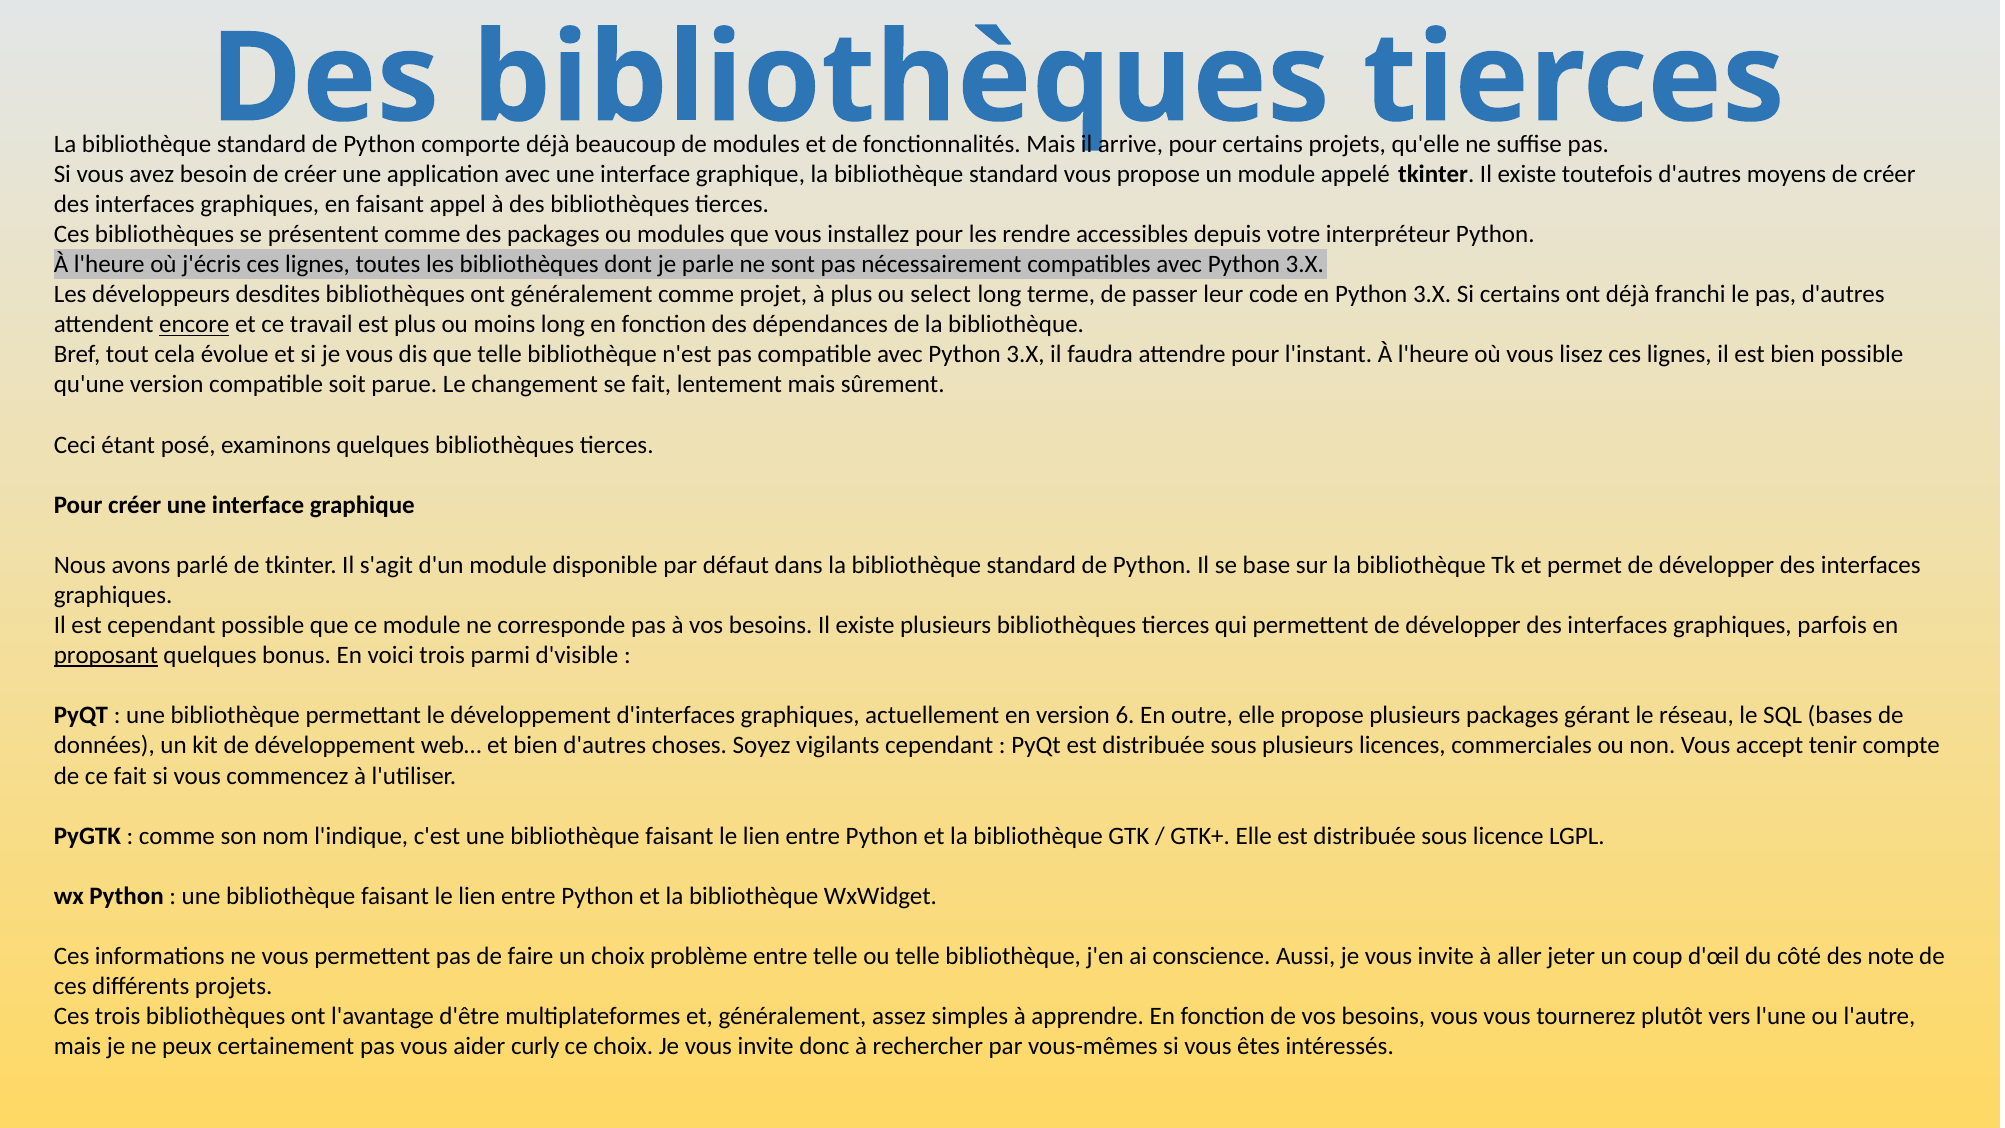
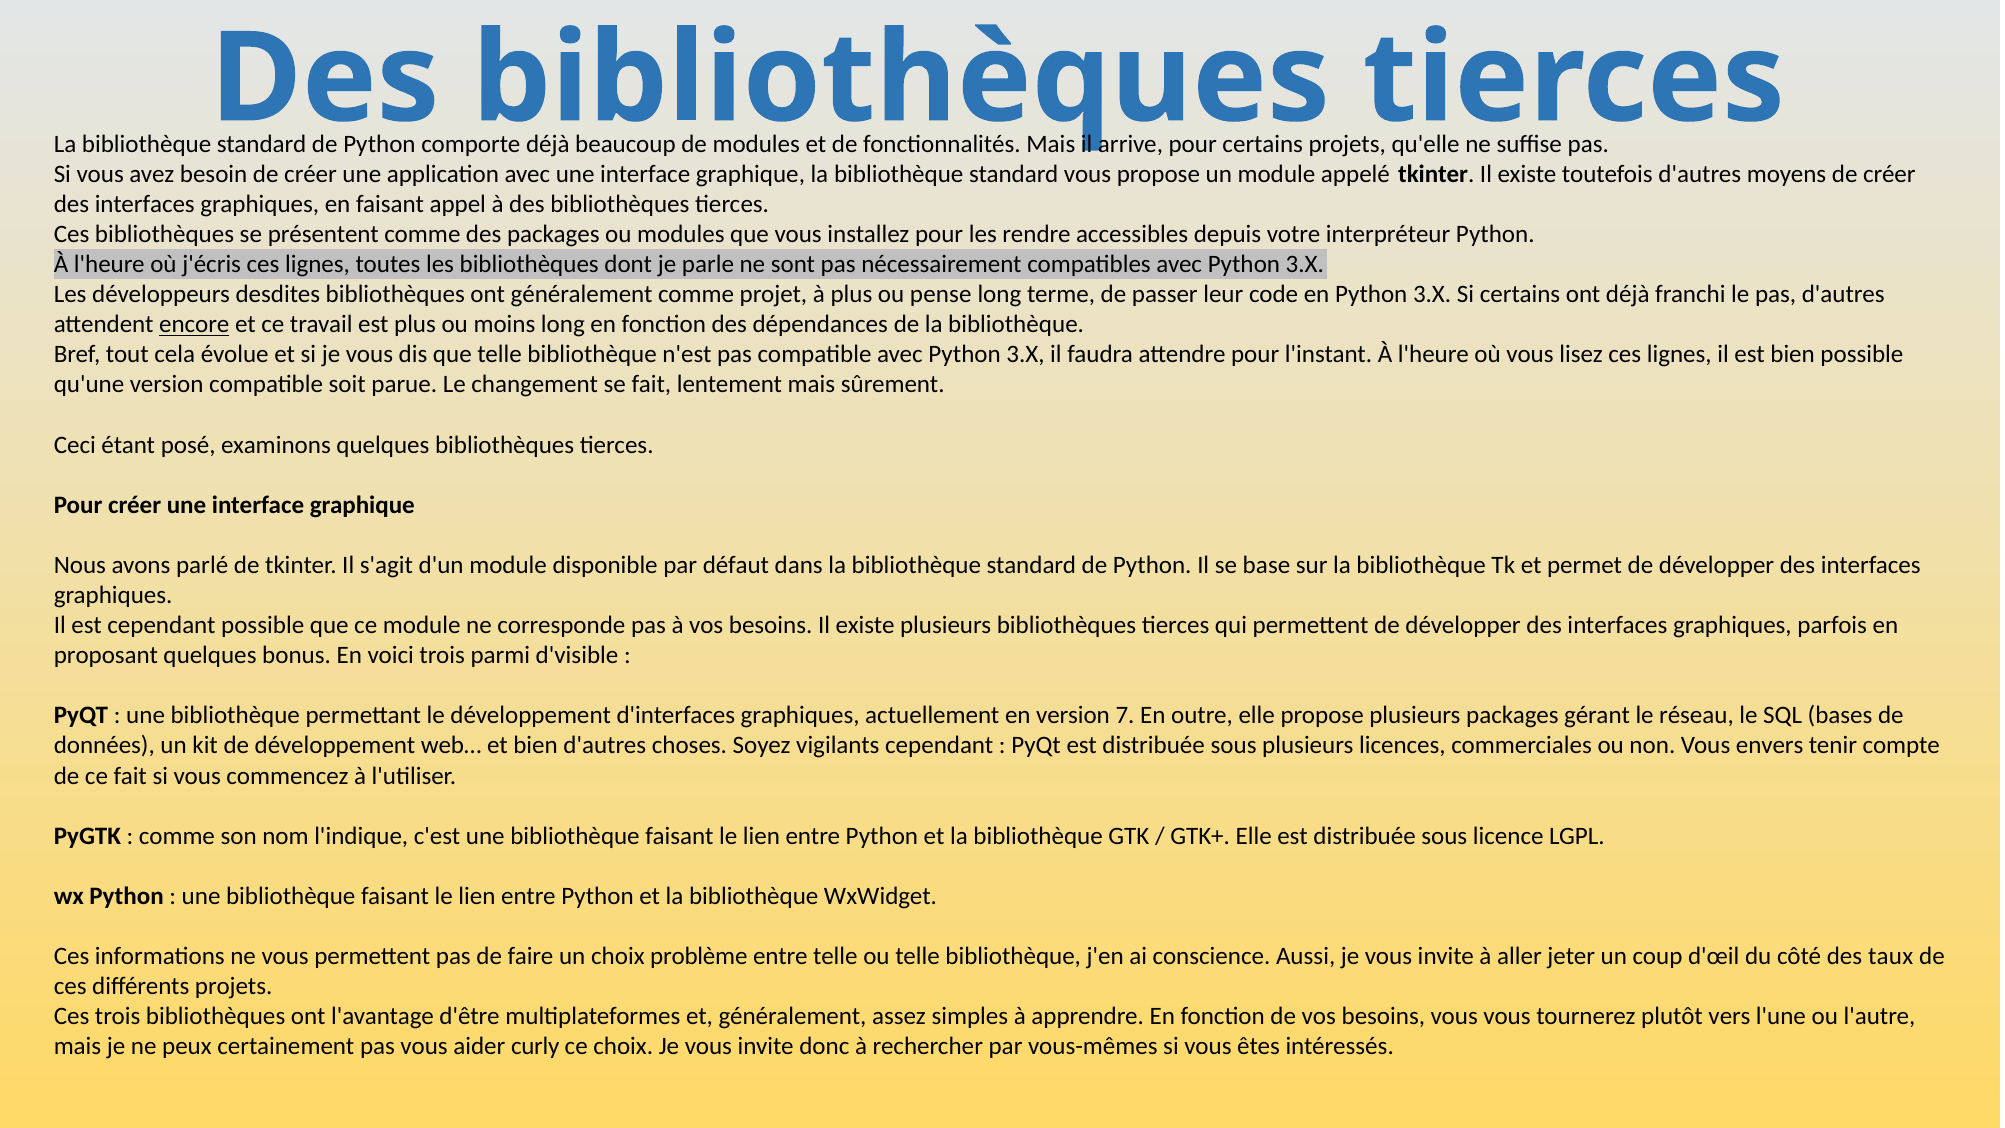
select: select -> pense
proposant underline: present -> none
6: 6 -> 7
accept: accept -> envers
note: note -> taux
